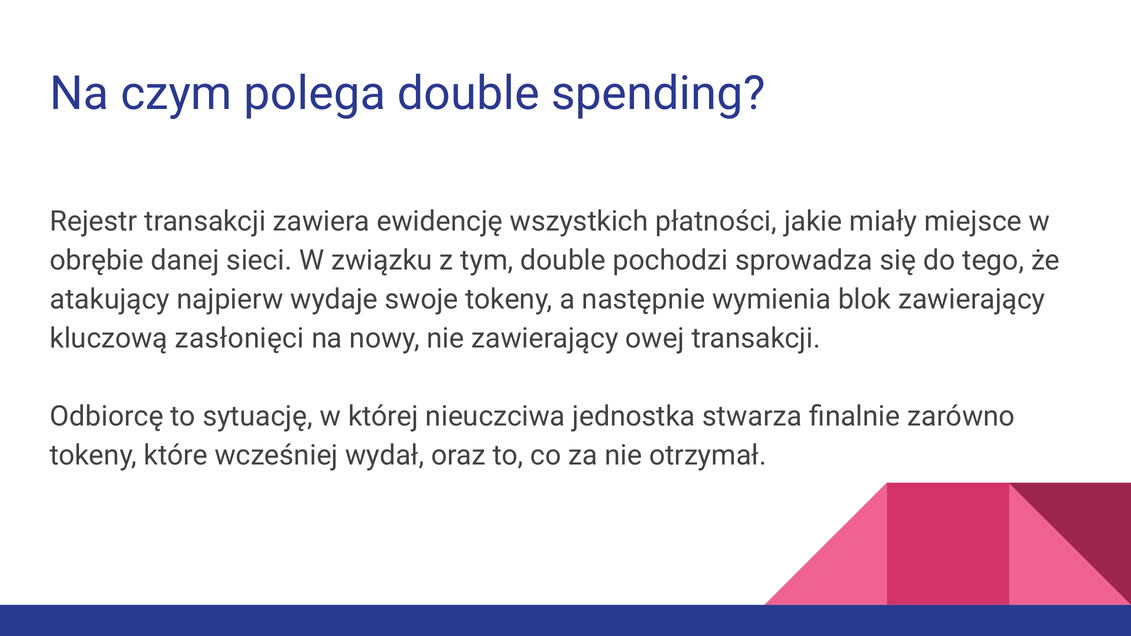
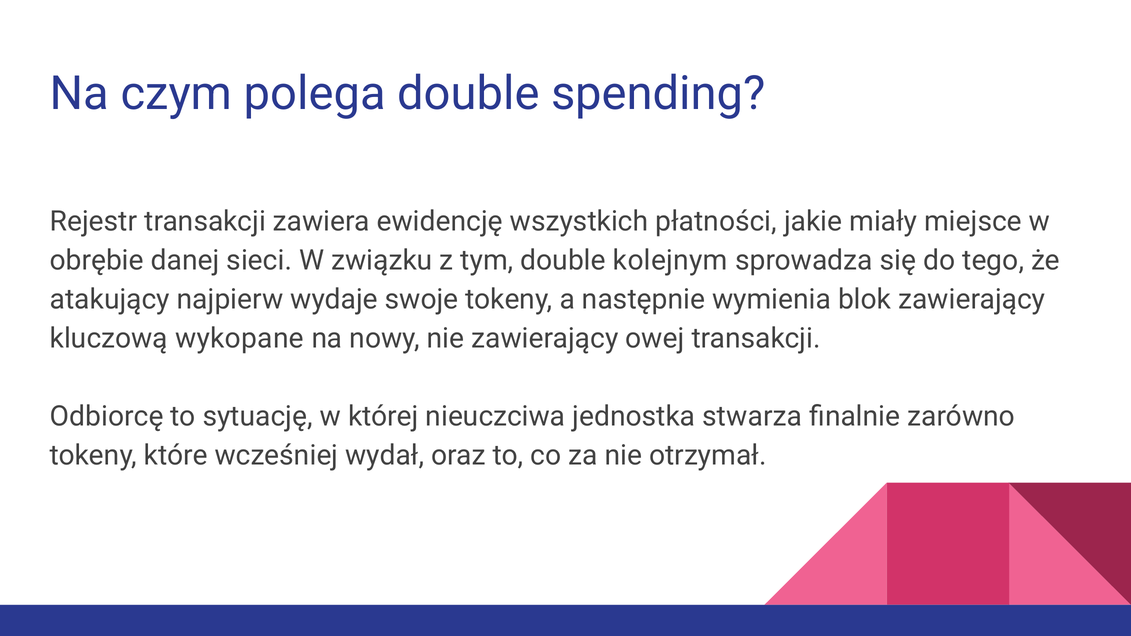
pochodzi: pochodzi -> kolejnym
zasłonięci: zasłonięci -> wykopane
